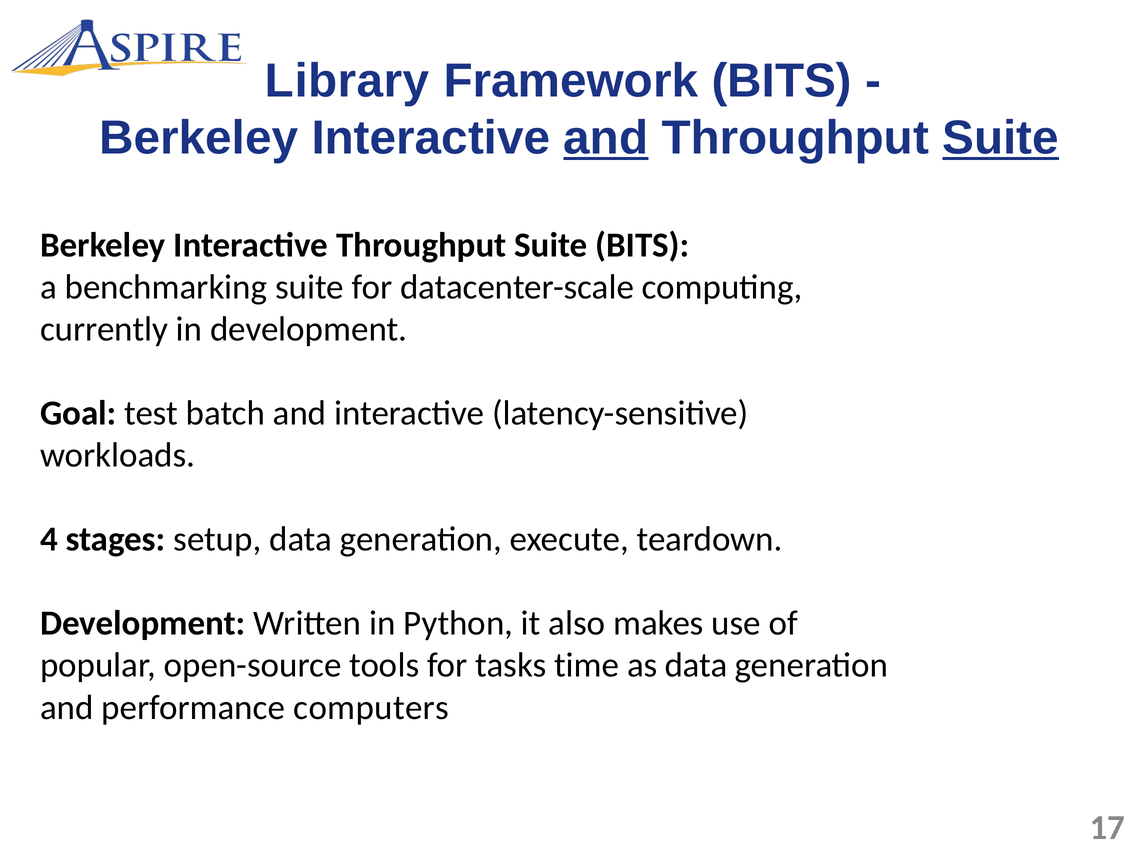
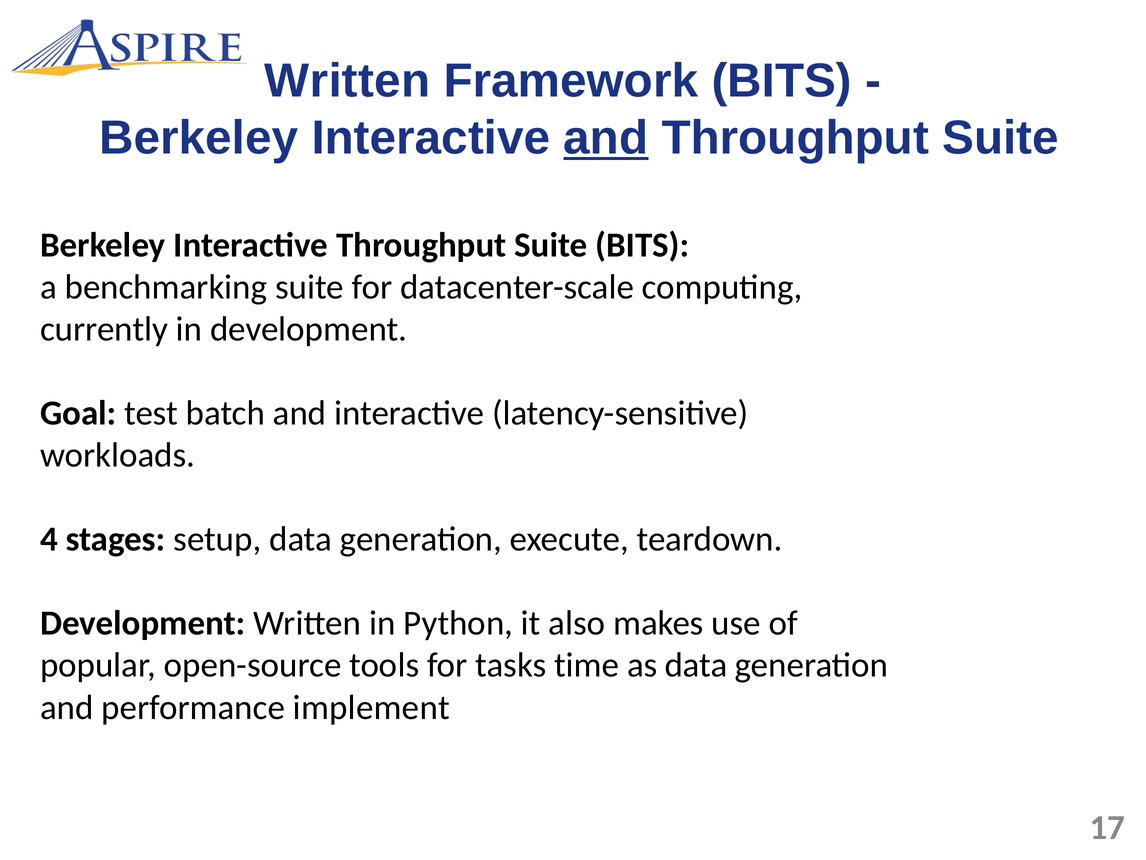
Library at (347, 81): Library -> Written
Suite at (1001, 138) underline: present -> none
computers: computers -> implement
